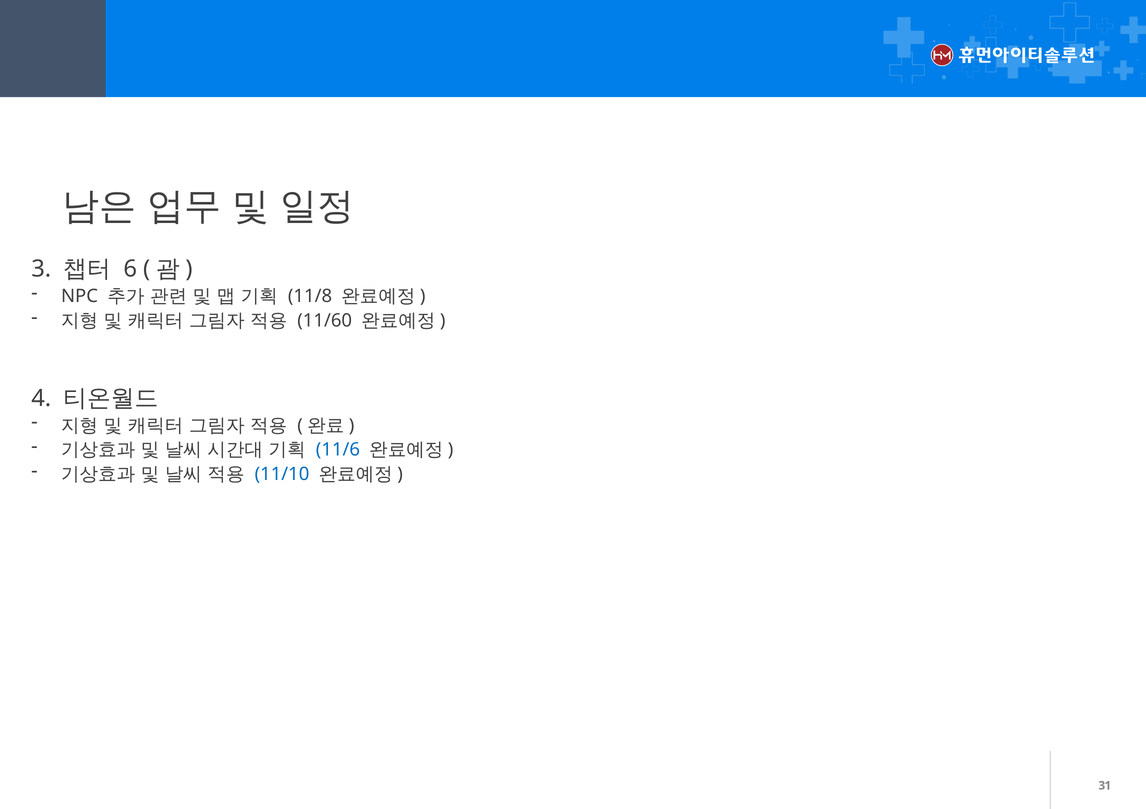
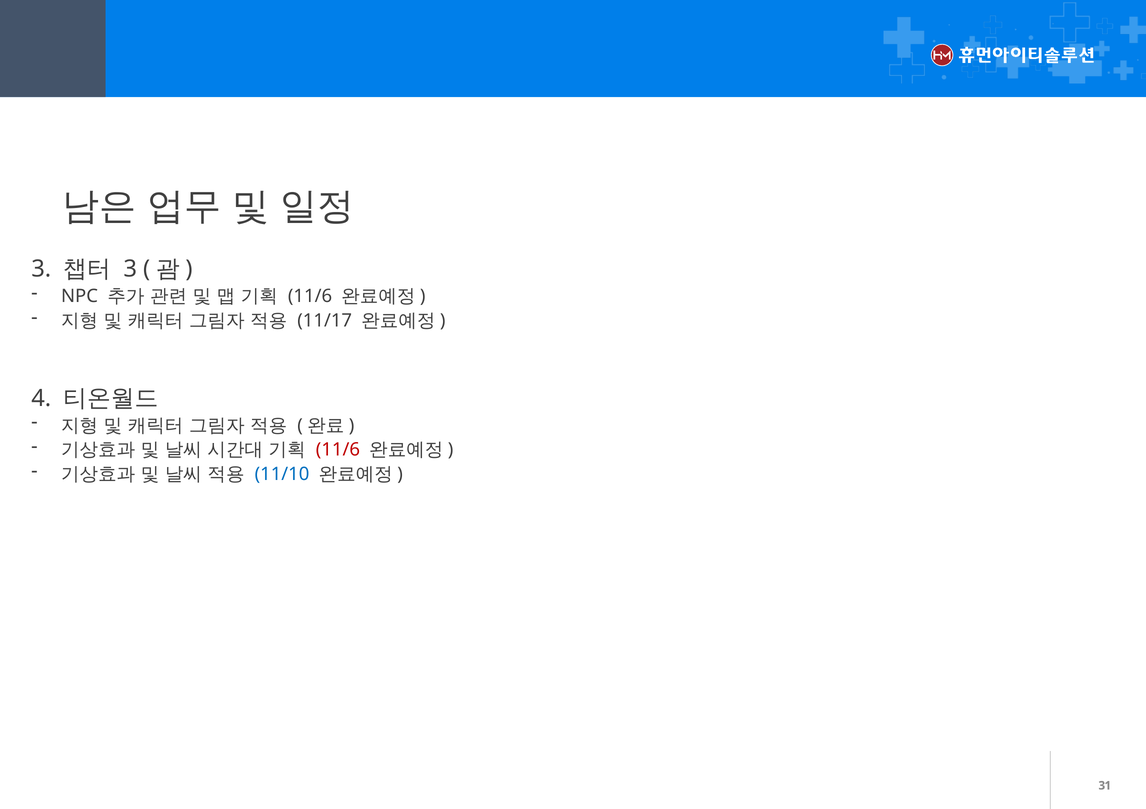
6 at (130, 269): 6 -> 3
11/8 at (310, 296): 11/8 -> 11/6
11/60: 11/60 -> 11/17
11/6 at (338, 450) colour: blue -> red
